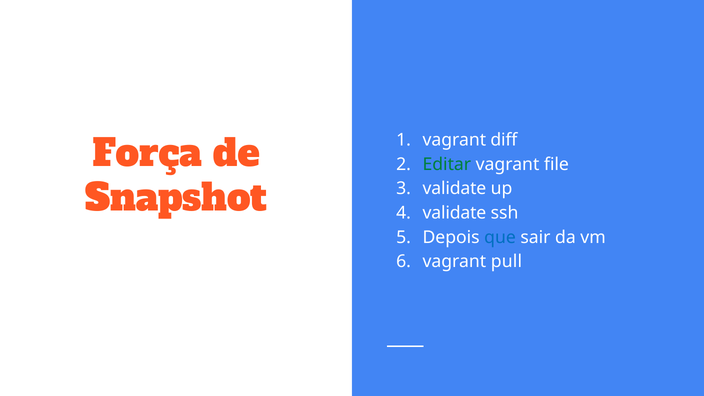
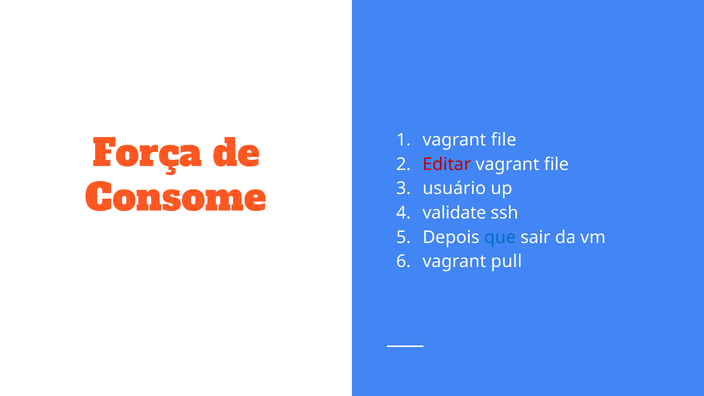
diff at (504, 140): diff -> file
Editar colour: green -> red
validate at (454, 189): validate -> usuário
Snapshot: Snapshot -> Consome
